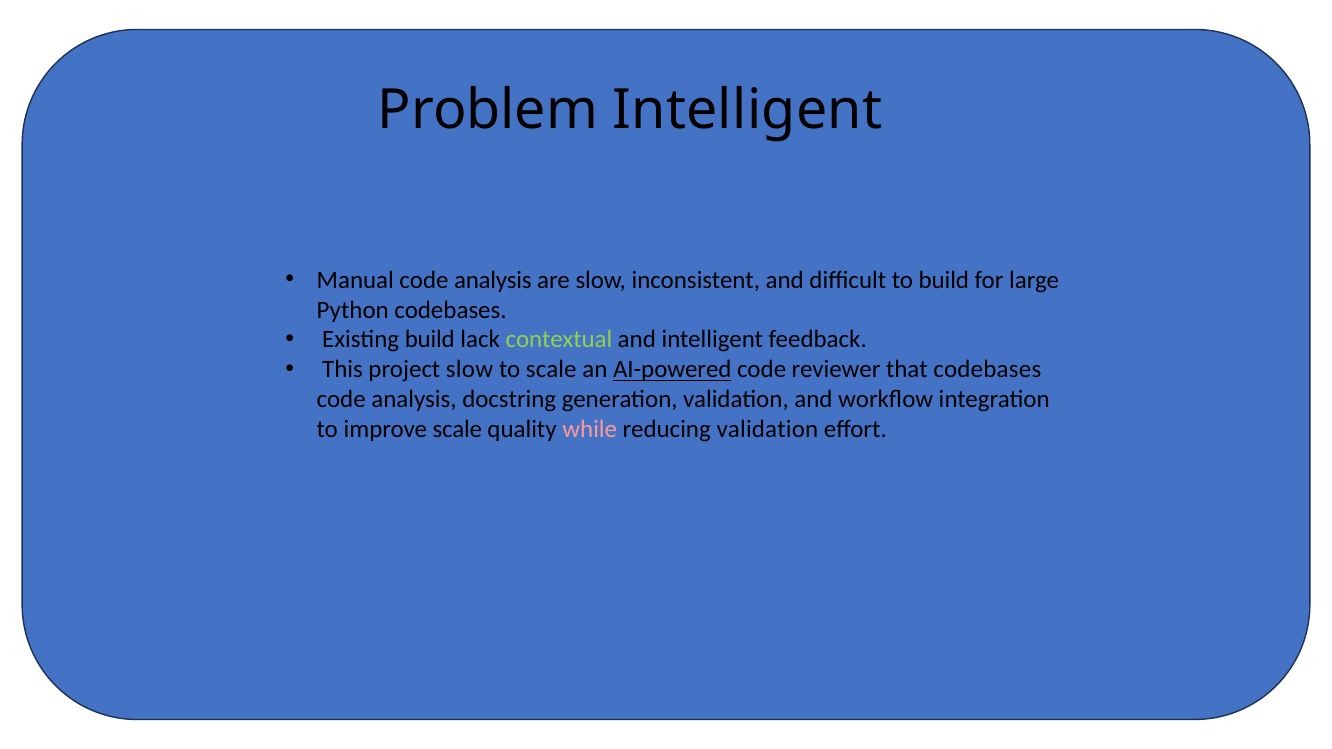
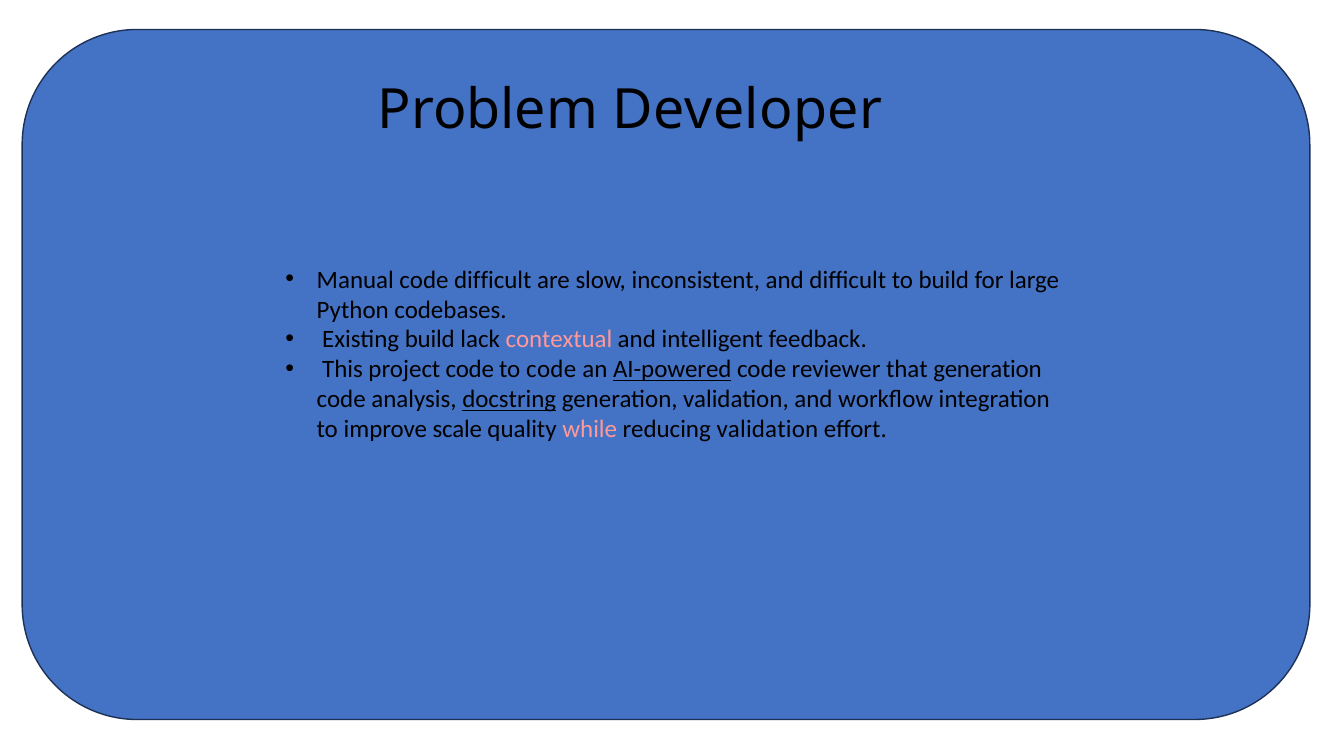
Problem Intelligent: Intelligent -> Developer
Manual code analysis: analysis -> difficult
contextual colour: light green -> pink
project slow: slow -> code
to scale: scale -> code
that codebases: codebases -> generation
docstring underline: none -> present
